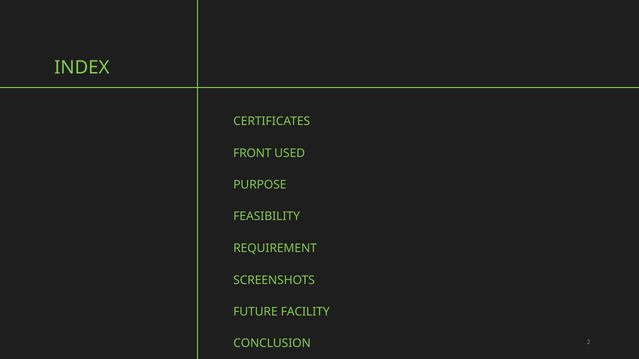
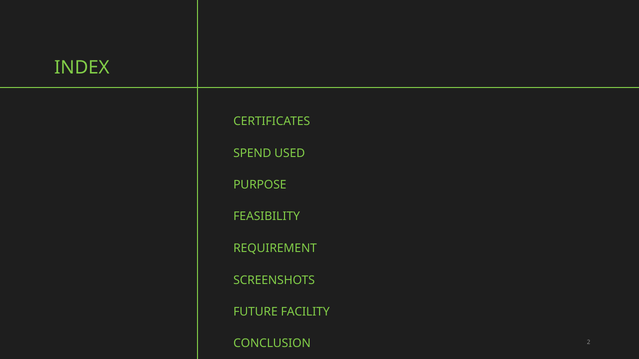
FRONT: FRONT -> SPEND
